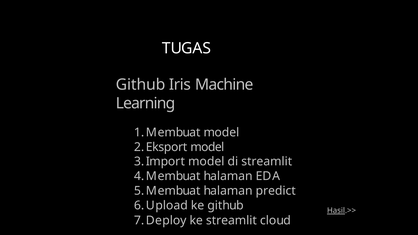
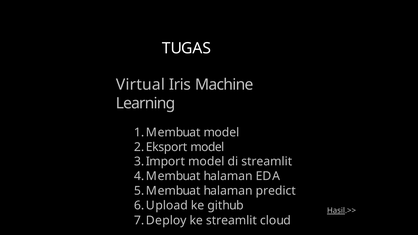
Github at (141, 85): Github -> Virtual
